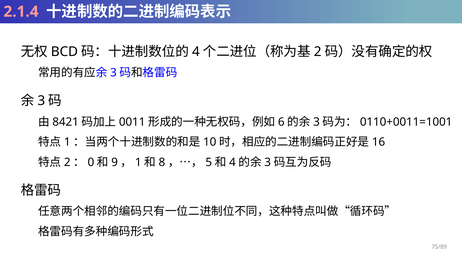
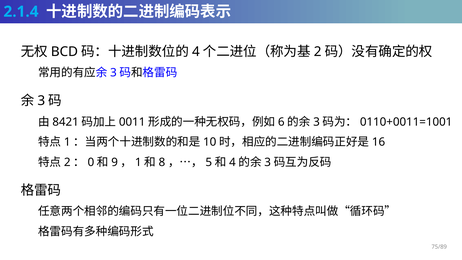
2.1.4 colour: pink -> light blue
